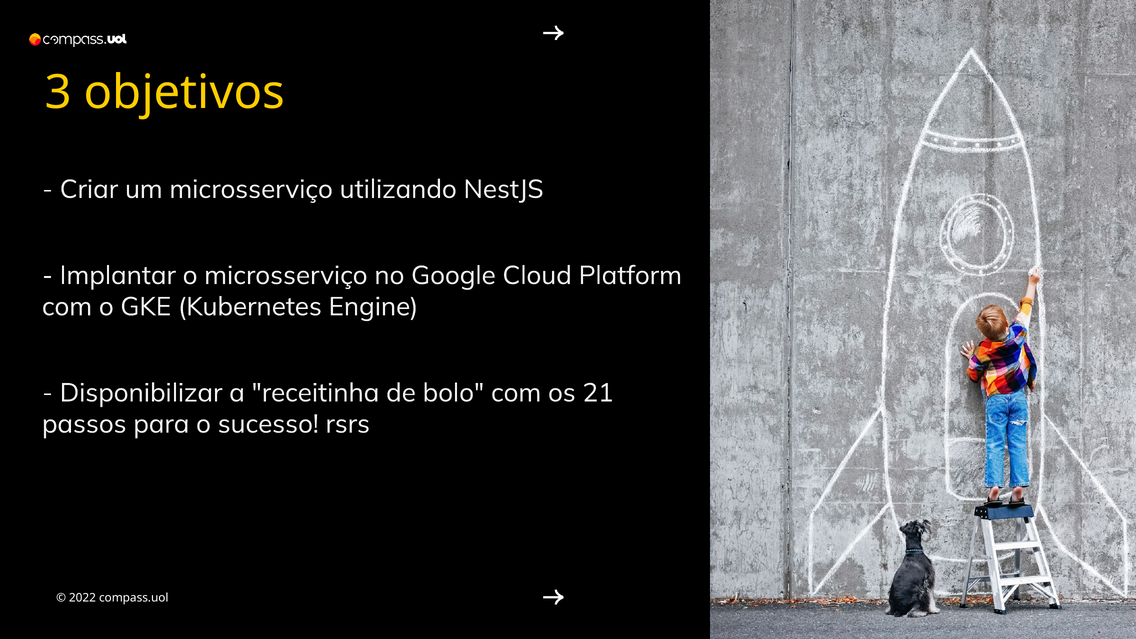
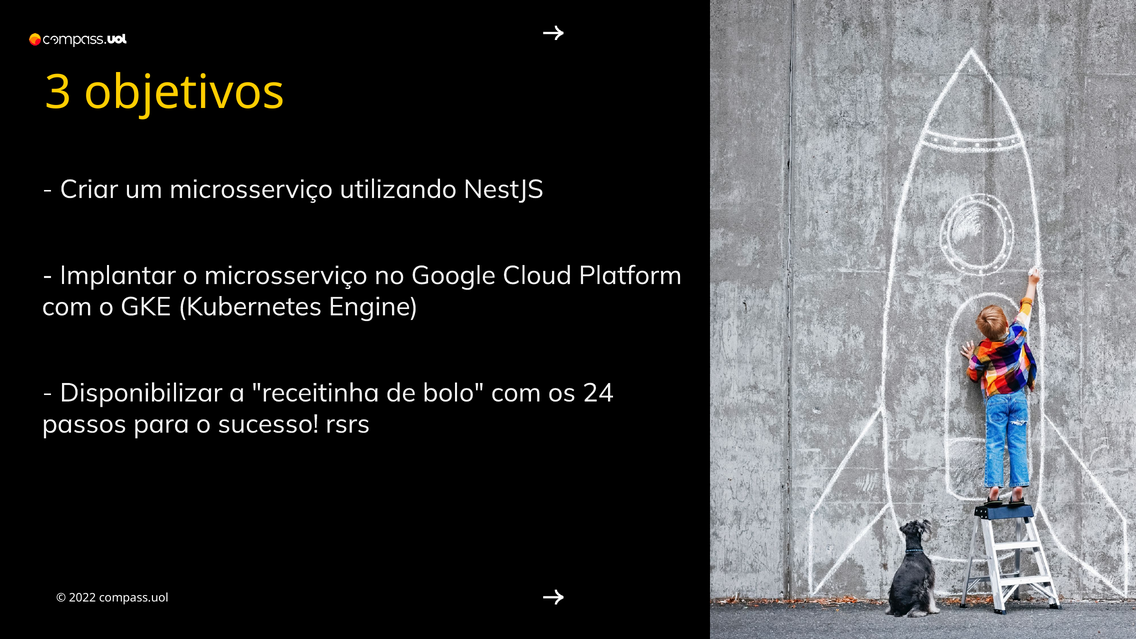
21: 21 -> 24
